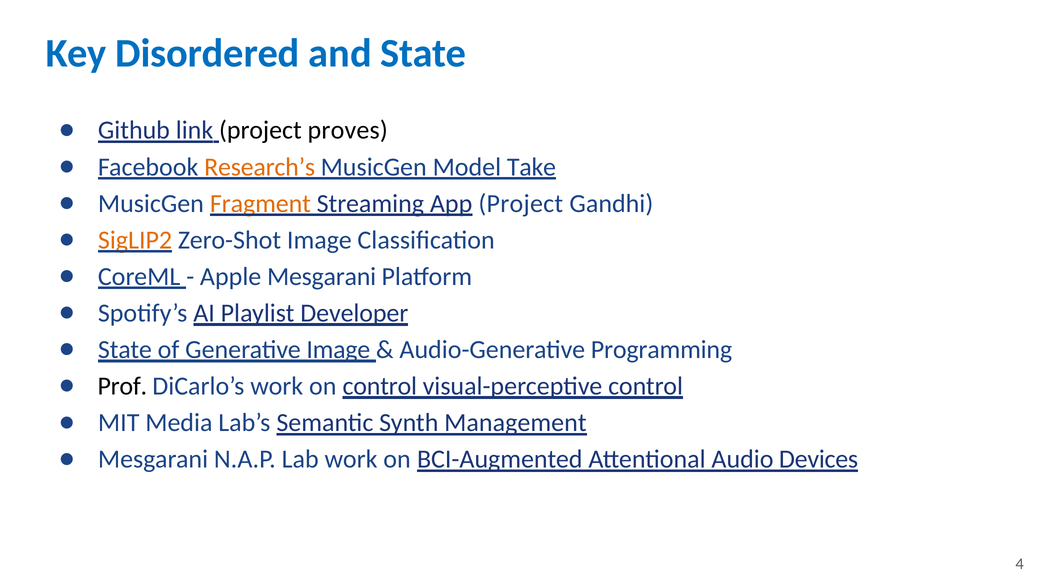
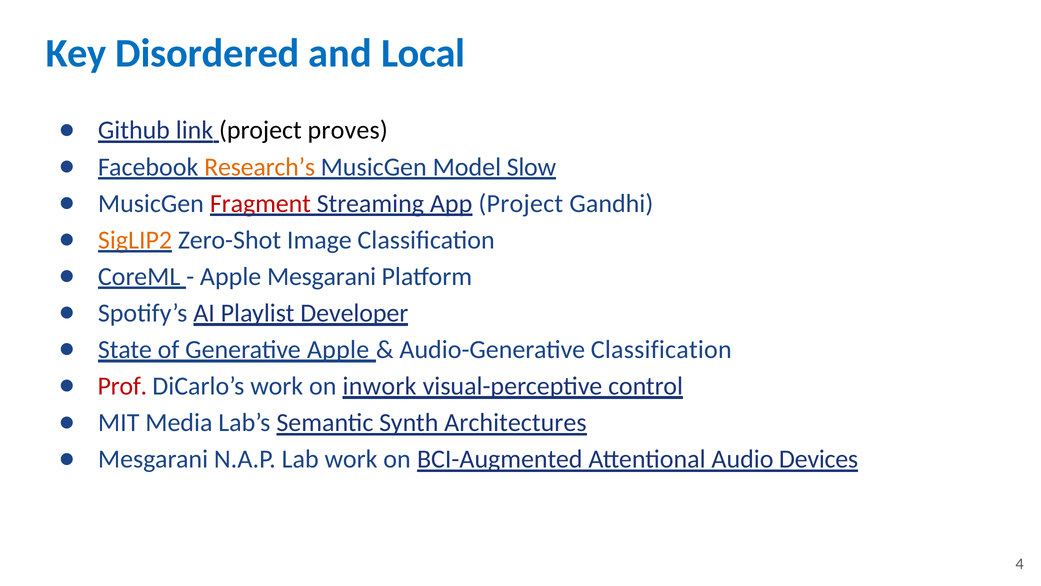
and State: State -> Local
Take: Take -> Slow
Fragment colour: orange -> red
Generative Image: Image -> Apple
Audio-Generative Programming: Programming -> Classification
Prof colour: black -> red
on control: control -> inwork
Management: Management -> Architectures
